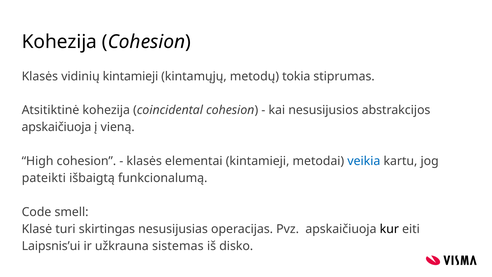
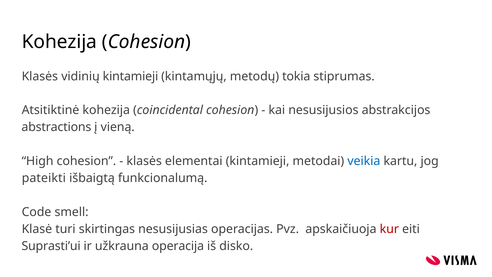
apskaičiuoja at (56, 127): apskaičiuoja -> abstractions
kur colour: black -> red
Laipsnis’ui: Laipsnis’ui -> Suprasti’ui
sistemas: sistemas -> operacija
